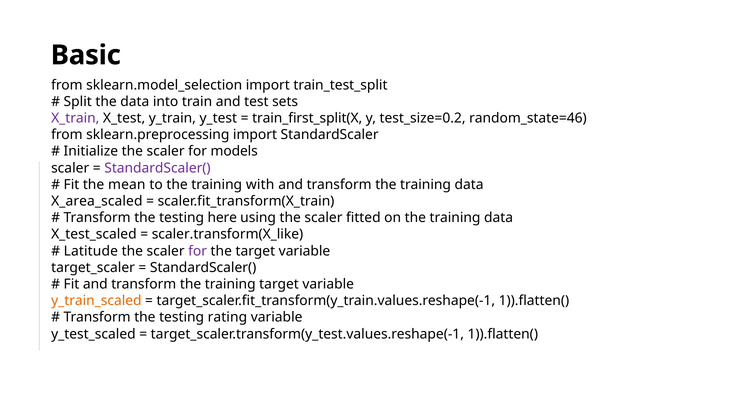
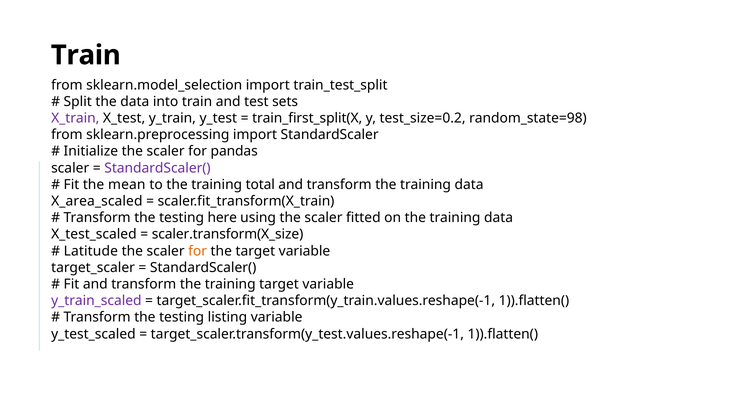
Basic at (86, 55): Basic -> Train
random_state=46: random_state=46 -> random_state=98
models: models -> pandas
with: with -> total
scaler.transform(X_like: scaler.transform(X_like -> scaler.transform(X_size
for at (198, 251) colour: purple -> orange
y_train_scaled colour: orange -> purple
rating: rating -> listing
